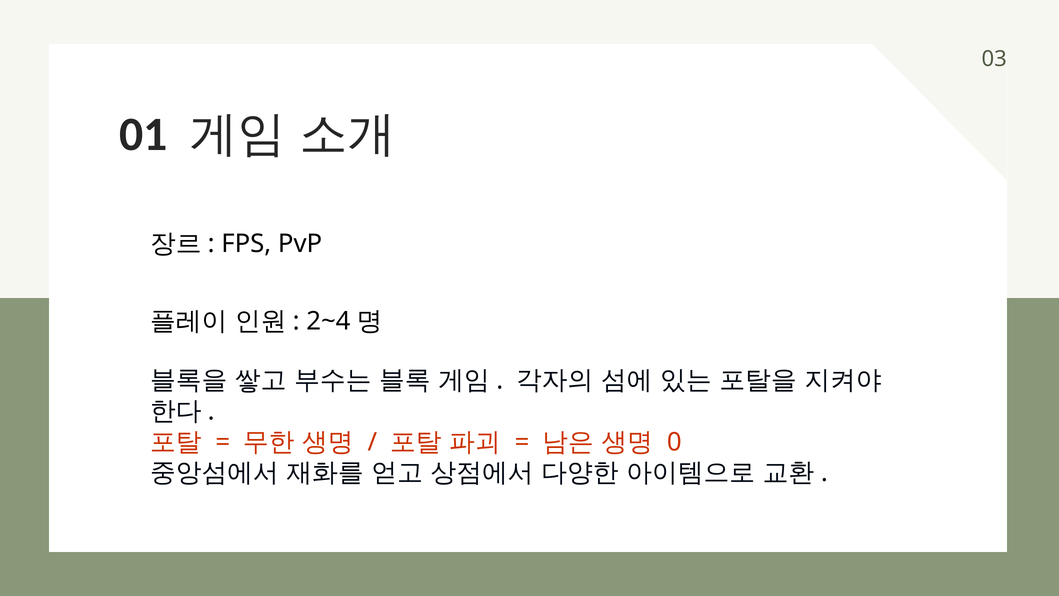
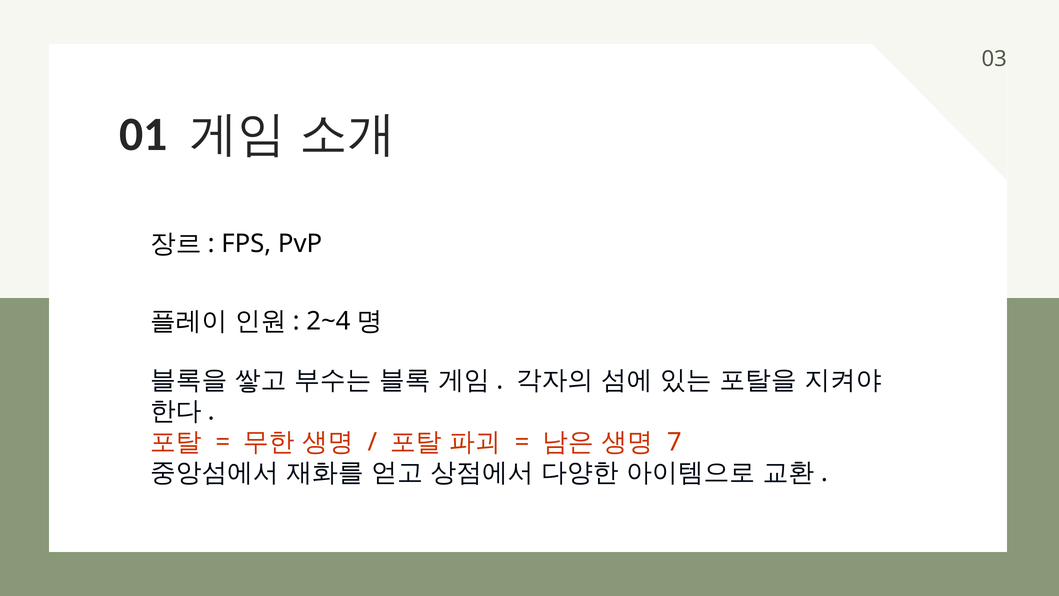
0: 0 -> 7
